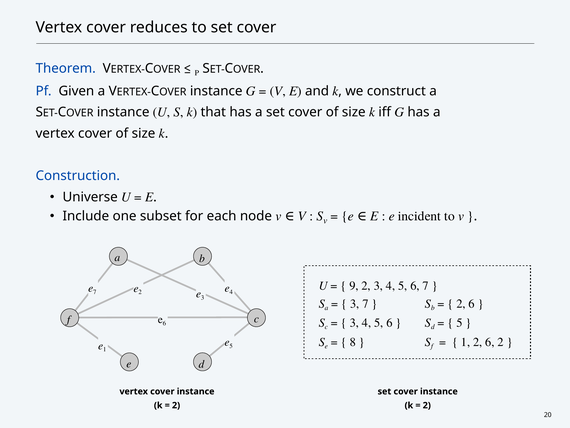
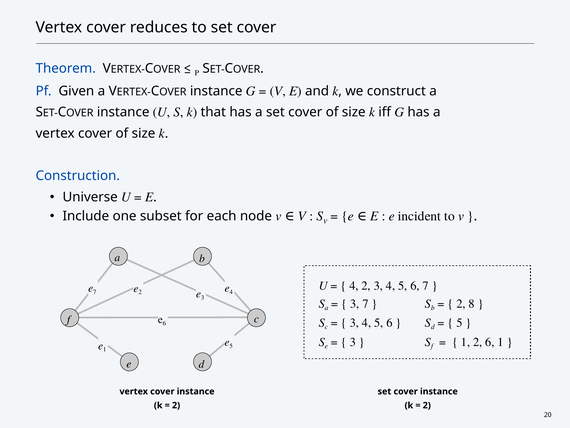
9 at (354, 285): 9 -> 4
6 at (472, 303): 6 -> 8
8 at (353, 342): 8 -> 3
6 2: 2 -> 1
